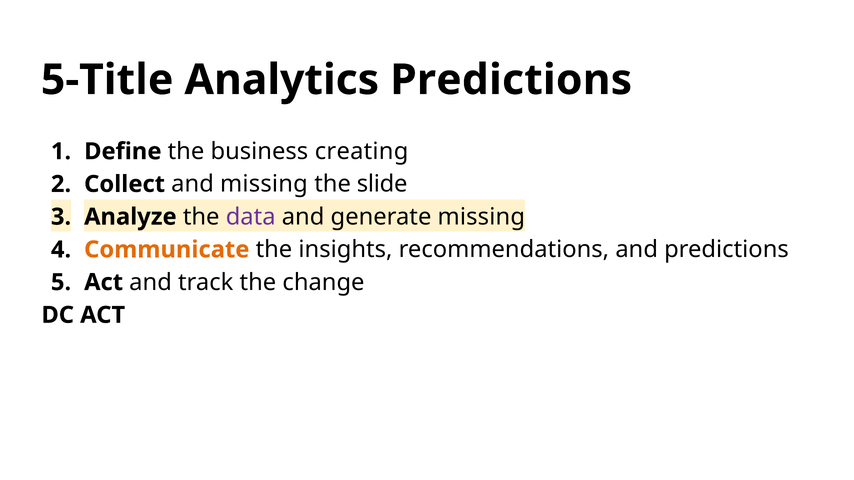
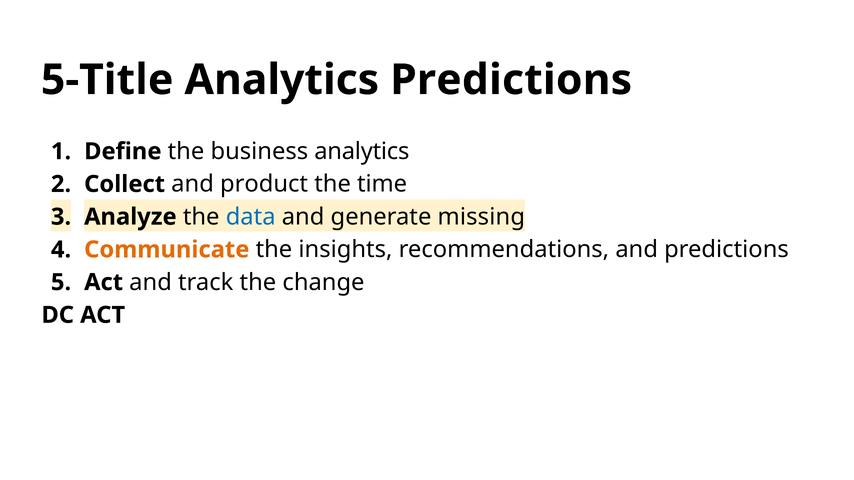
business creating: creating -> analytics
and missing: missing -> product
slide: slide -> time
data colour: purple -> blue
